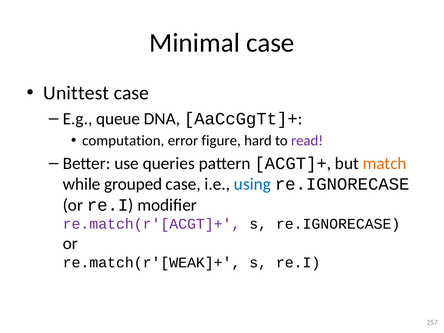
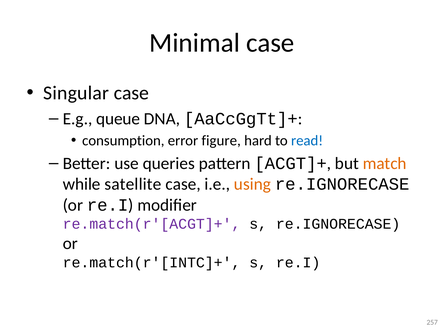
Unittest: Unittest -> Singular
computation: computation -> consumption
read colour: purple -> blue
grouped: grouped -> satellite
using colour: blue -> orange
re.match(r'[WEAK]+: re.match(r'[WEAK]+ -> re.match(r'[INTC]+
